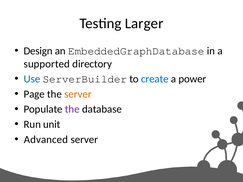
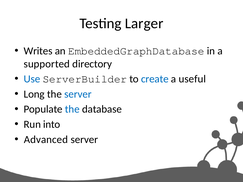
Design: Design -> Writes
power: power -> useful
Page: Page -> Long
server at (78, 94) colour: orange -> blue
the at (72, 109) colour: purple -> blue
unit: unit -> into
